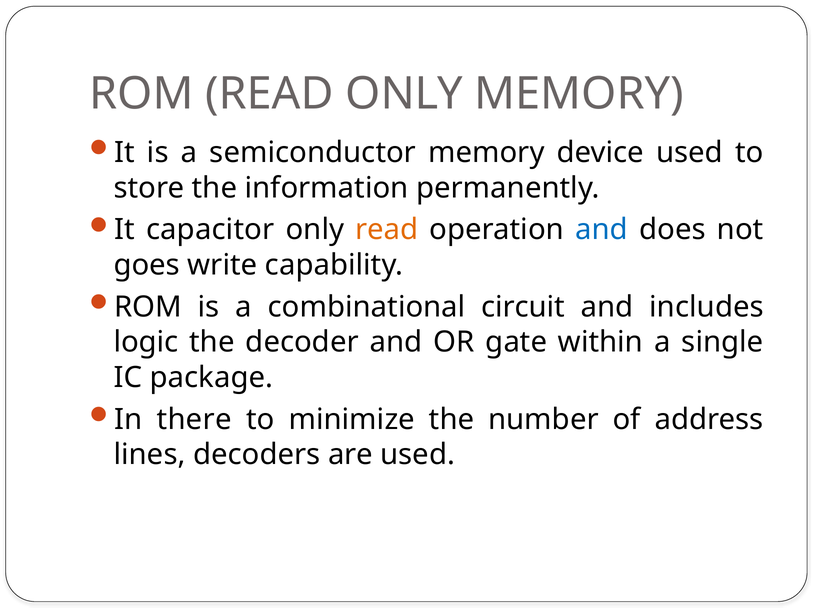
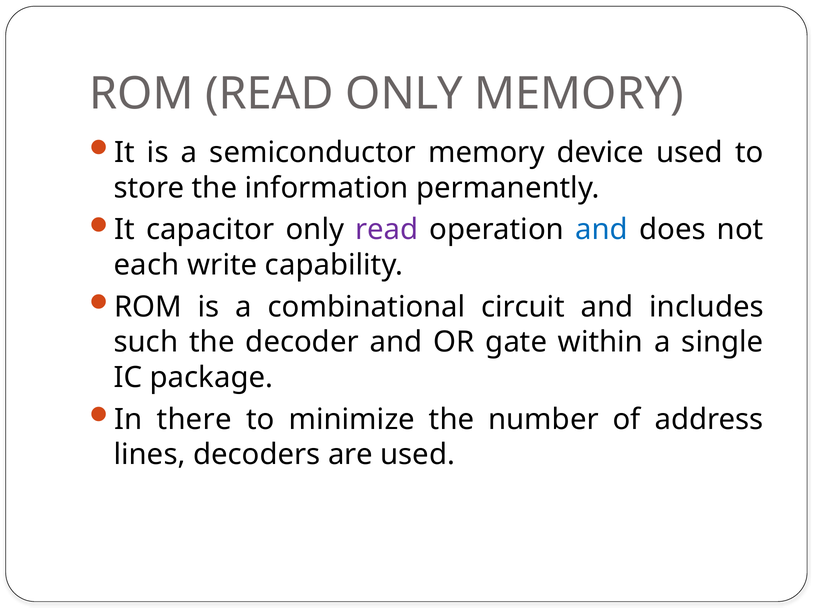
read at (387, 230) colour: orange -> purple
goes: goes -> each
logic: logic -> such
